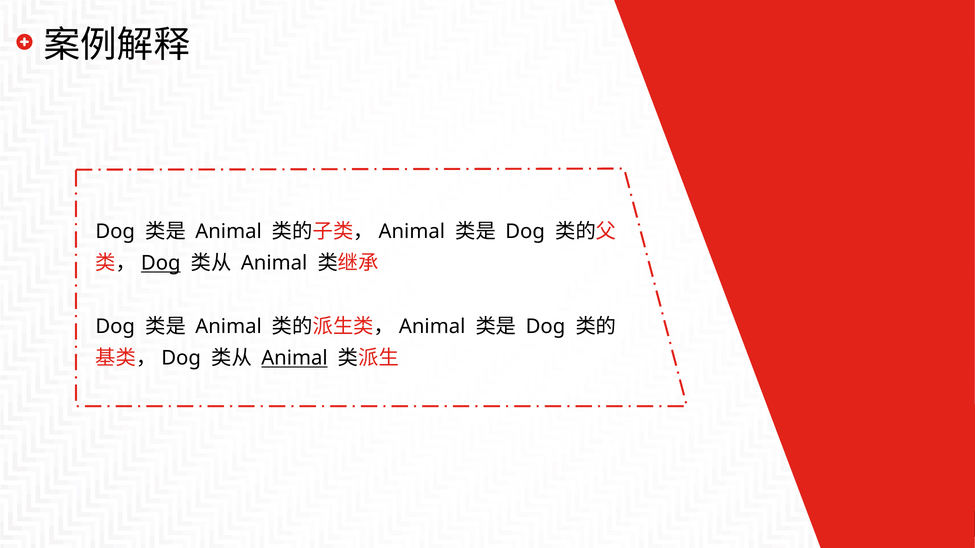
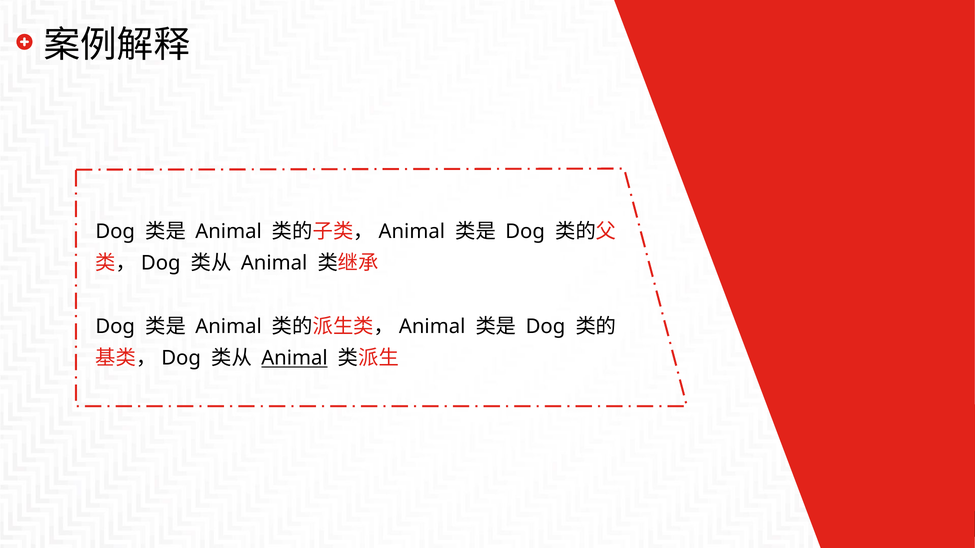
Dog at (161, 263) underline: present -> none
